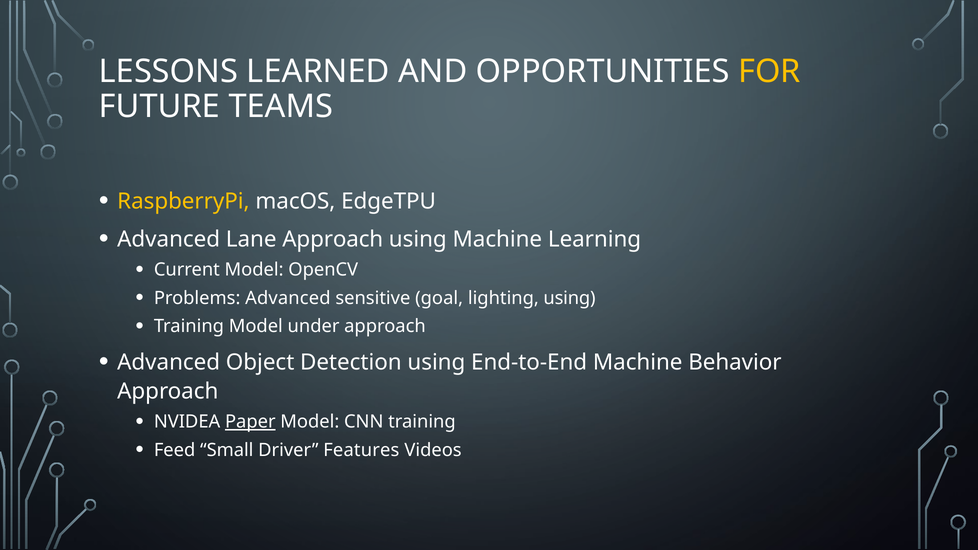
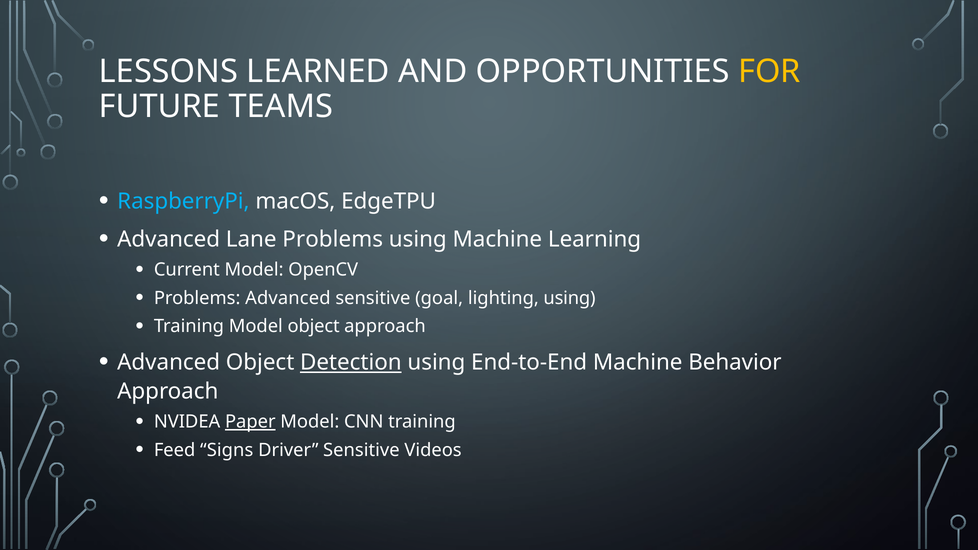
RaspberryPi colour: yellow -> light blue
Lane Approach: Approach -> Problems
Model under: under -> object
Detection underline: none -> present
Small: Small -> Signs
Driver Features: Features -> Sensitive
